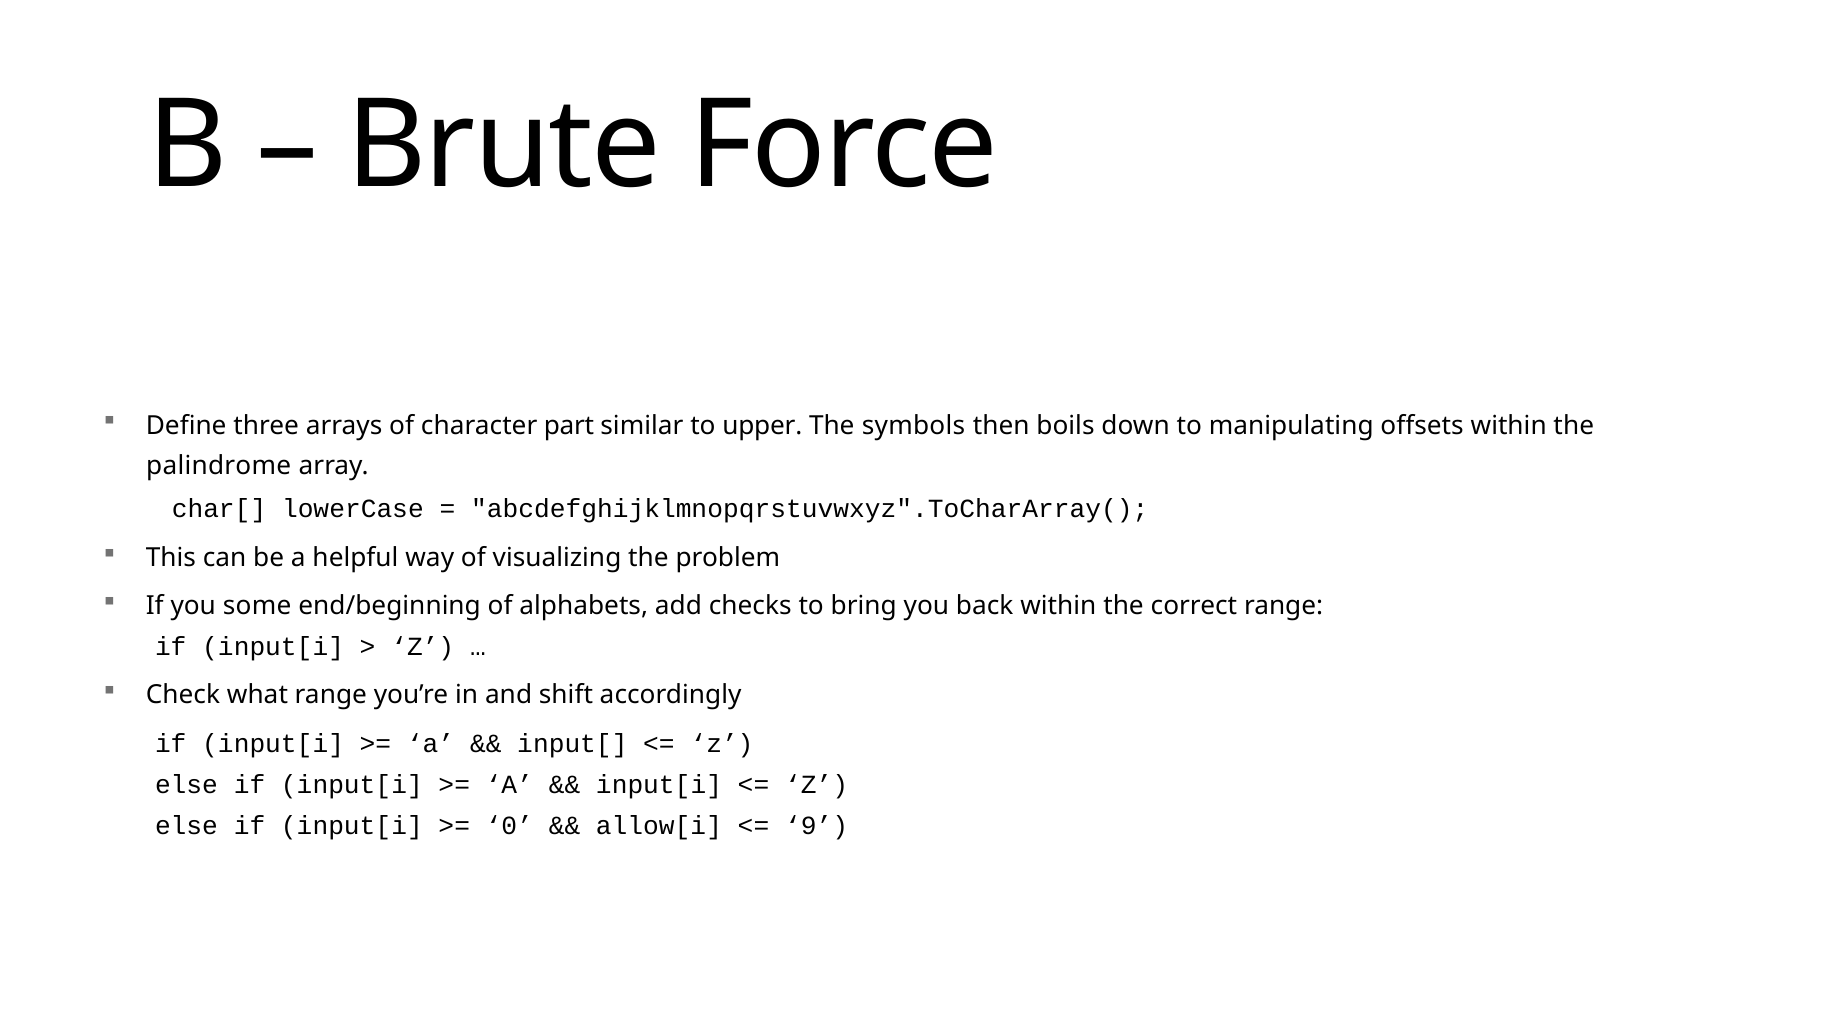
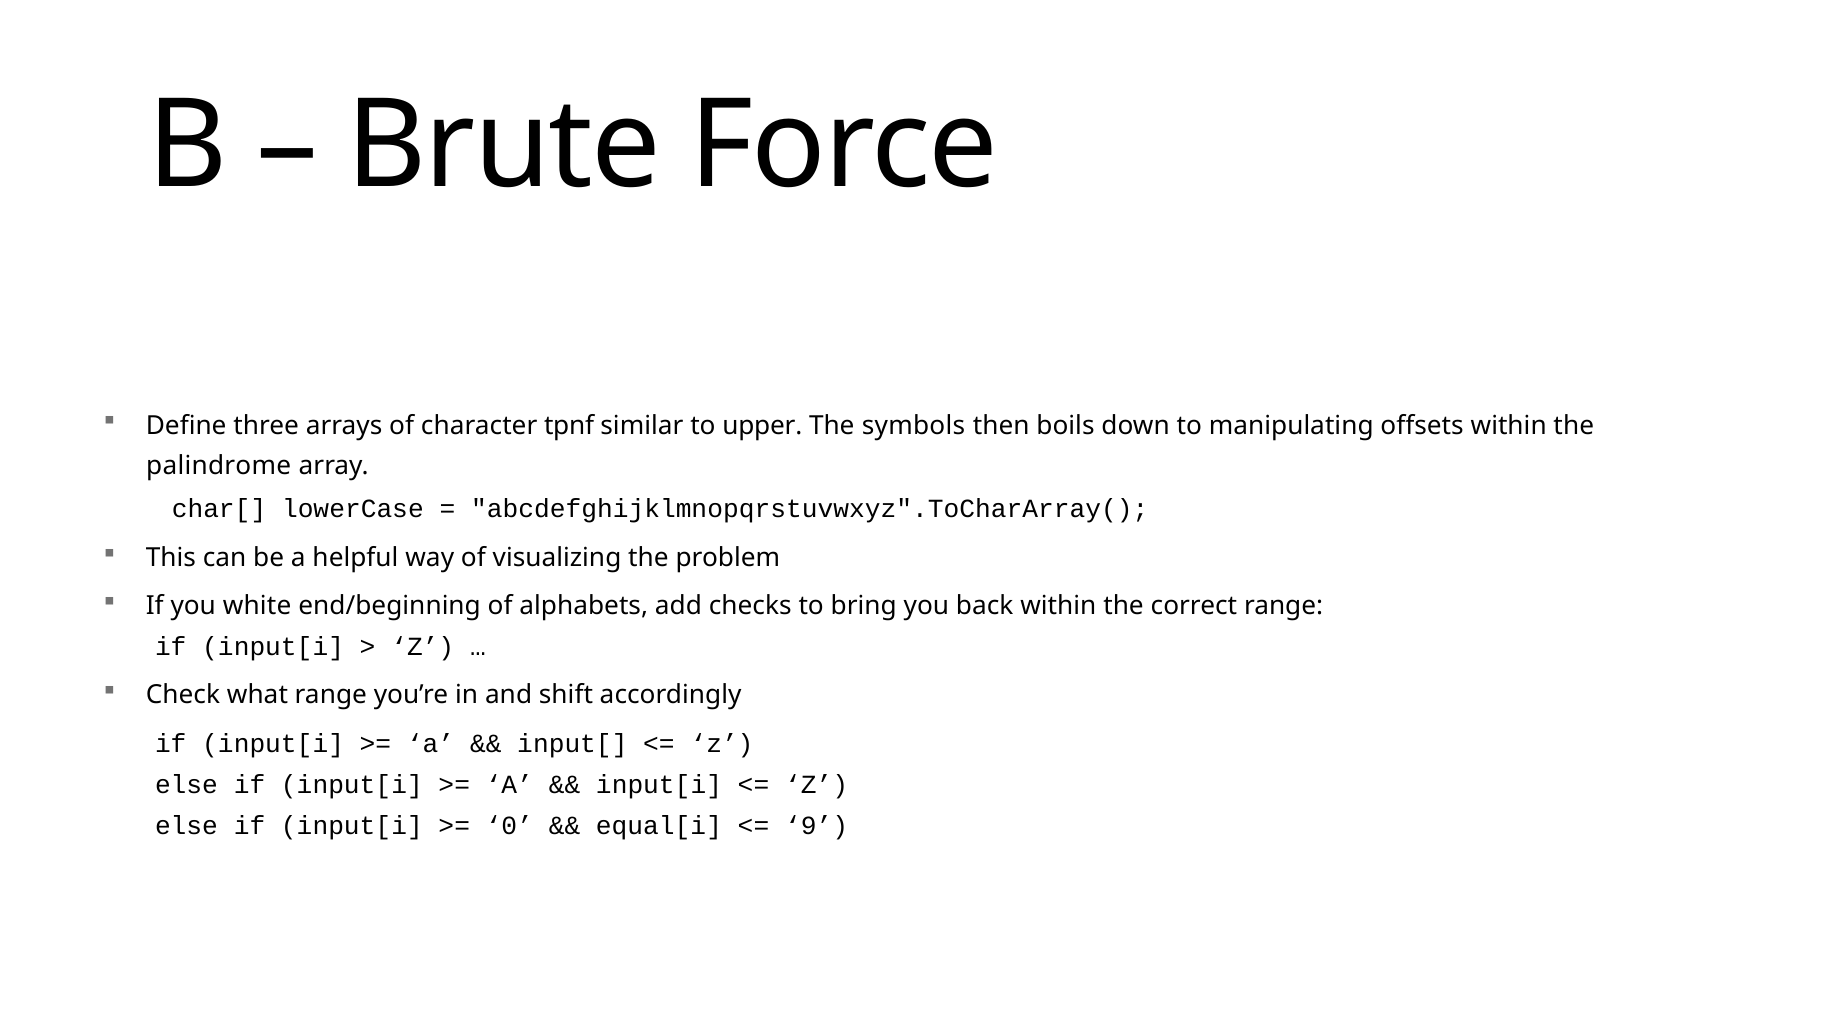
part: part -> tpnf
some: some -> white
allow[i: allow[i -> equal[i
